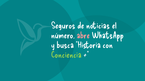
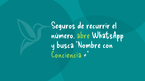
noticias: noticias -> recurrir
abre colour: pink -> light green
Historia: Historia -> Nombre
